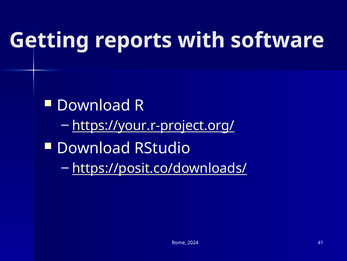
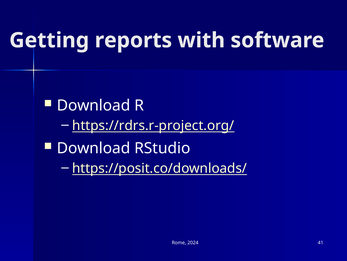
https://your.r-project.org/: https://your.r-project.org/ -> https://rdrs.r-project.org/
